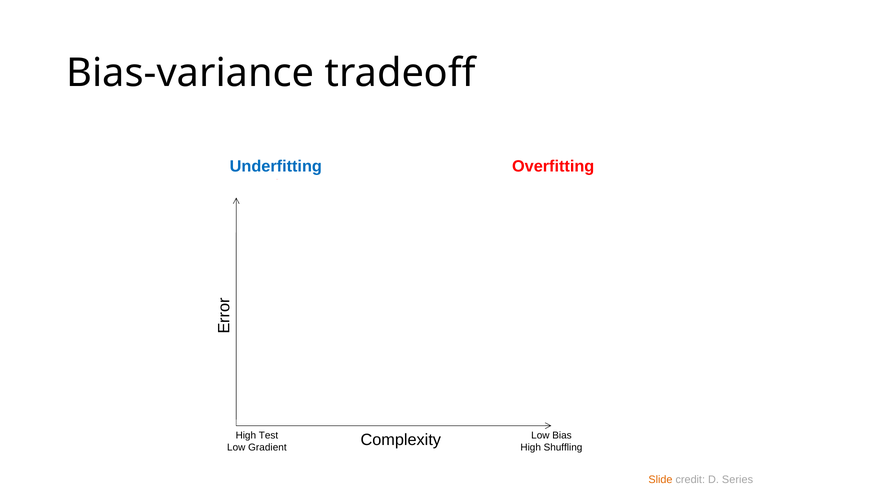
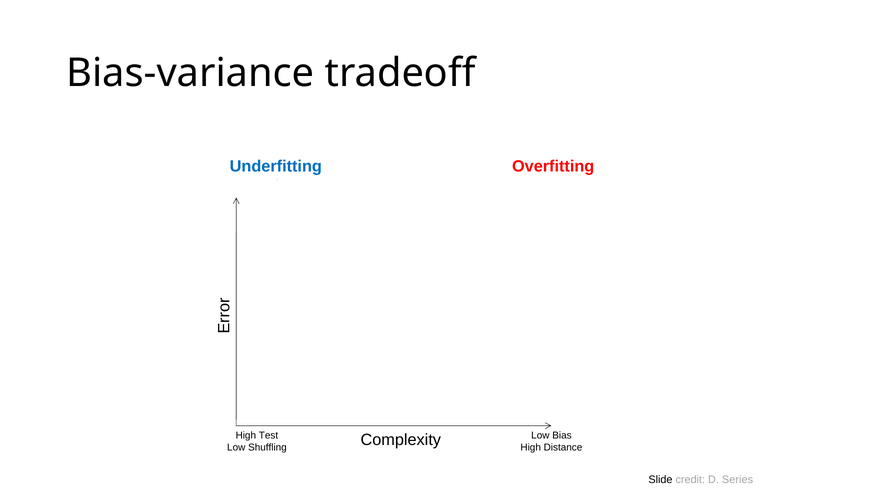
Gradient: Gradient -> Shuffling
Shuffling: Shuffling -> Distance
Slide colour: orange -> black
